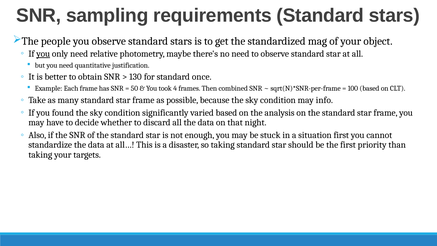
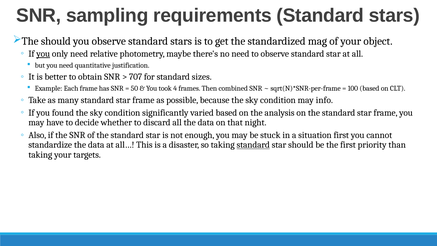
The people: people -> should
130: 130 -> 707
once: once -> sizes
standard at (253, 145) underline: none -> present
